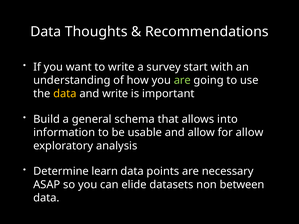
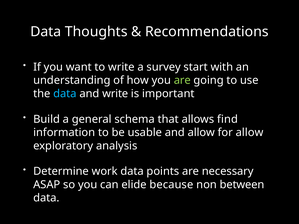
data at (65, 94) colour: yellow -> light blue
into: into -> find
learn: learn -> work
datasets: datasets -> because
